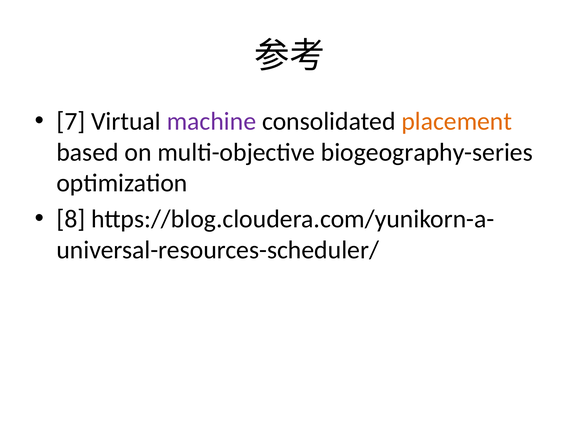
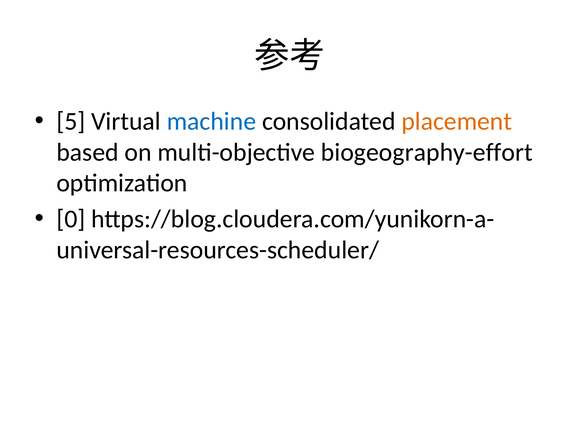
7: 7 -> 5
machine colour: purple -> blue
biogeography-series: biogeography-series -> biogeography-effort
8: 8 -> 0
